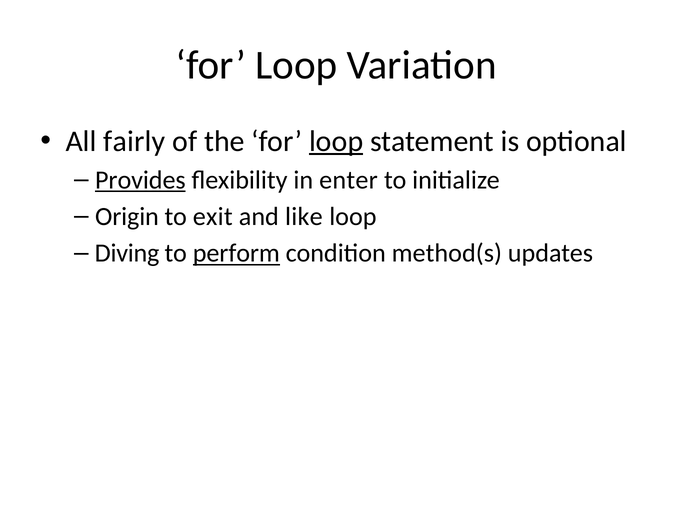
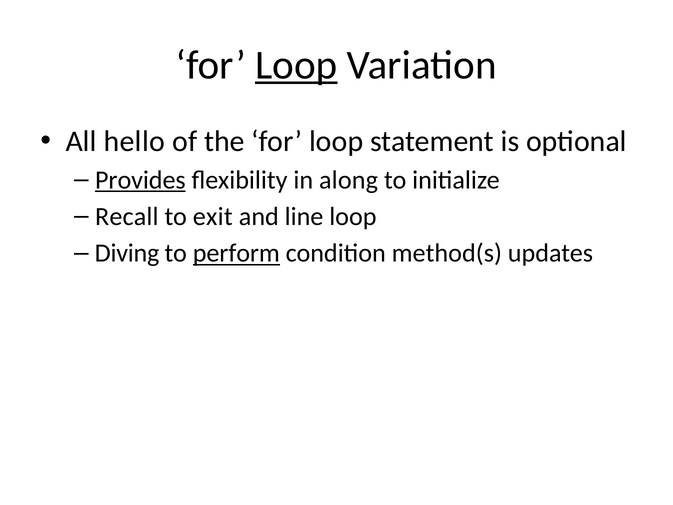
Loop at (296, 65) underline: none -> present
fairly: fairly -> hello
loop at (336, 141) underline: present -> none
enter: enter -> along
Origin: Origin -> Recall
like: like -> line
